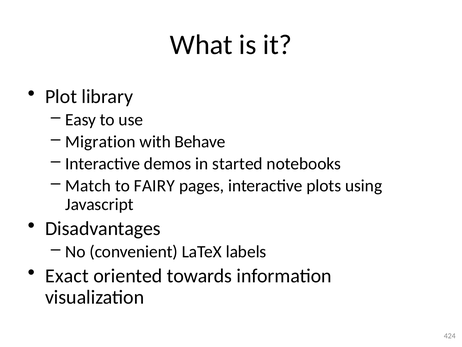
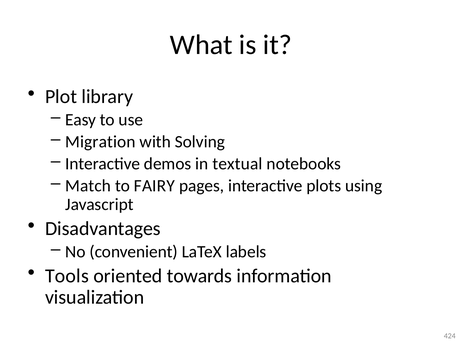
Behave: Behave -> Solving
started: started -> textual
Exact: Exact -> Tools
